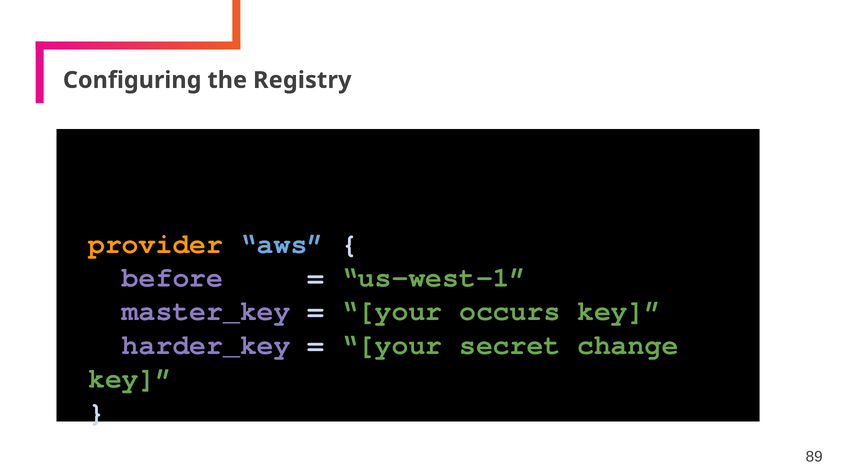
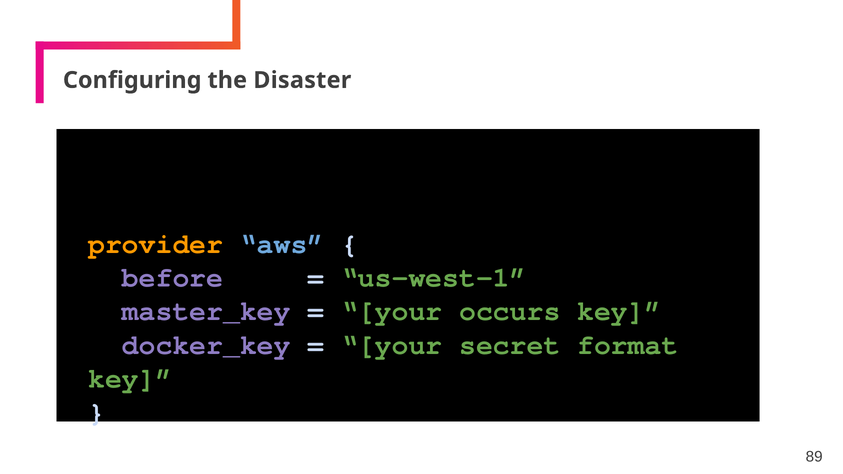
Registry: Registry -> Disaster
harder_key: harder_key -> docker_key
change: change -> format
